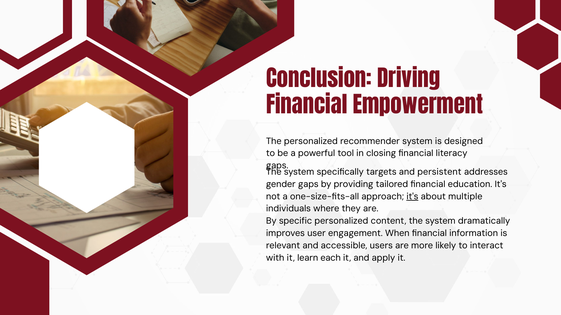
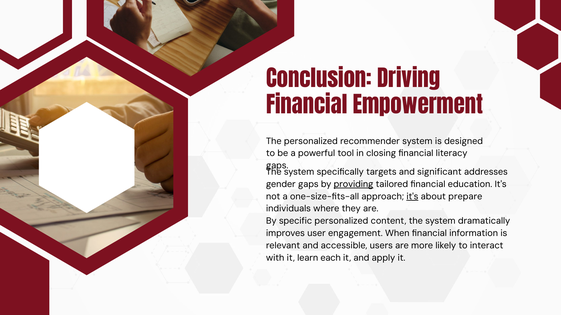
persistent: persistent -> significant
providing underline: none -> present
multiple: multiple -> prepare
